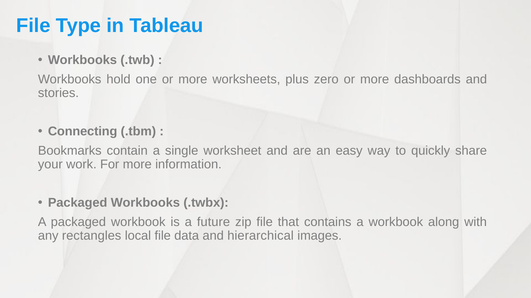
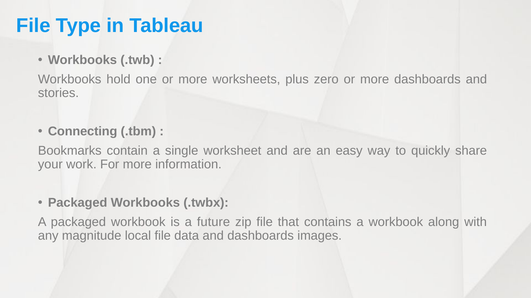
rectangles: rectangles -> magnitude
and hierarchical: hierarchical -> dashboards
